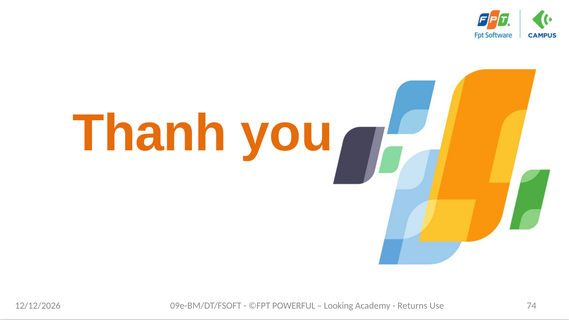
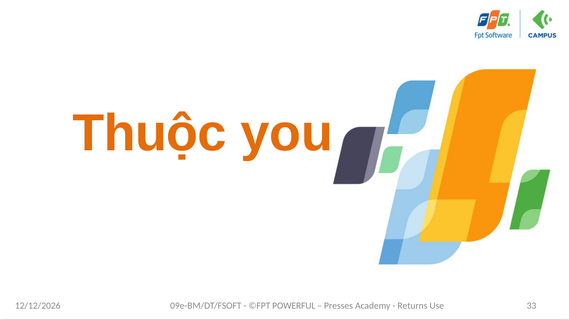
Thanh: Thanh -> Thuộc
Looking: Looking -> Presses
74: 74 -> 33
